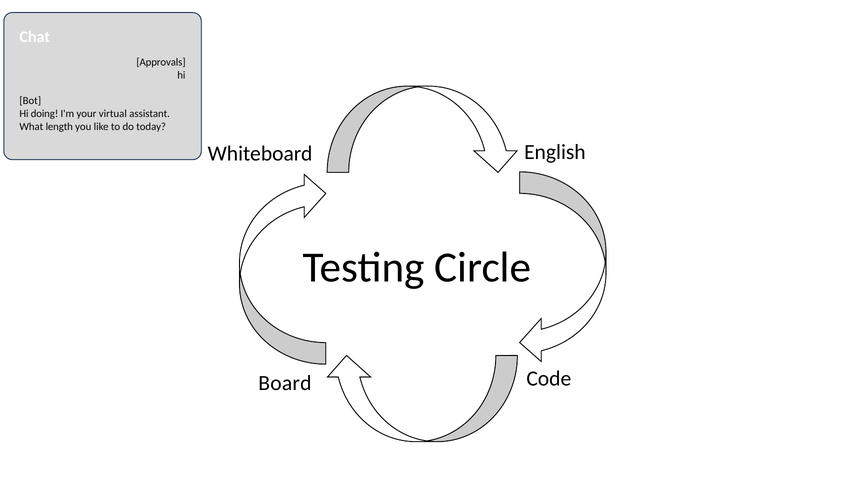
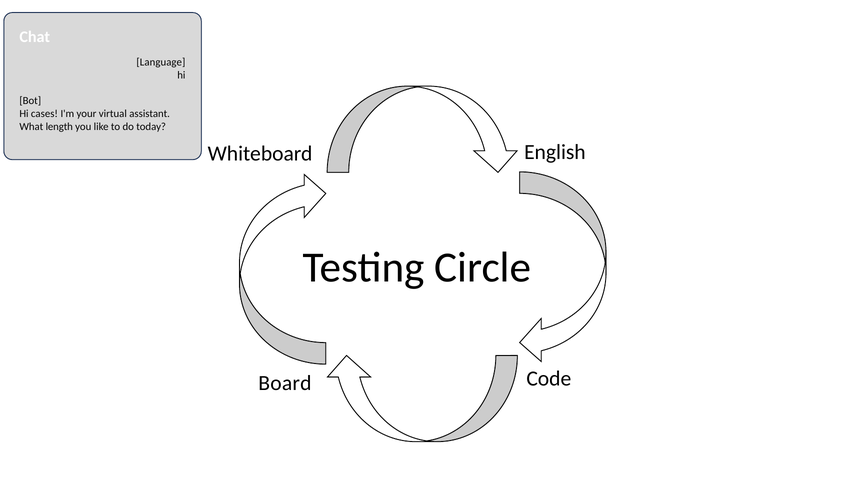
Approvals: Approvals -> Language
doing: doing -> cases
